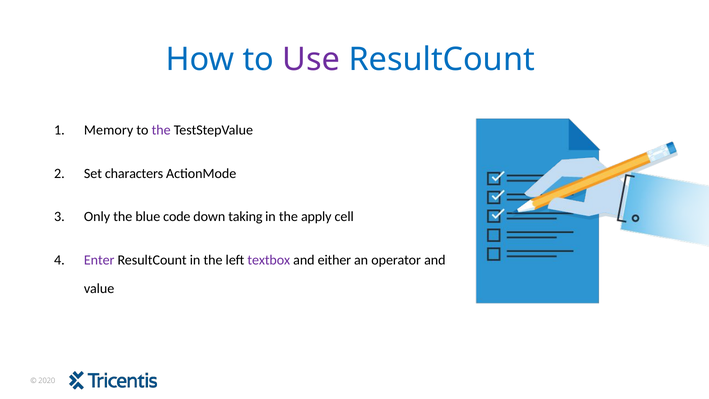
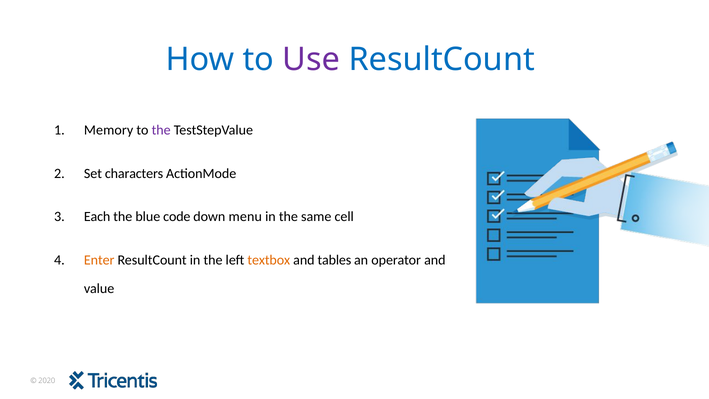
Only: Only -> Each
taking: taking -> menu
apply: apply -> same
Enter colour: purple -> orange
textbox colour: purple -> orange
either: either -> tables
